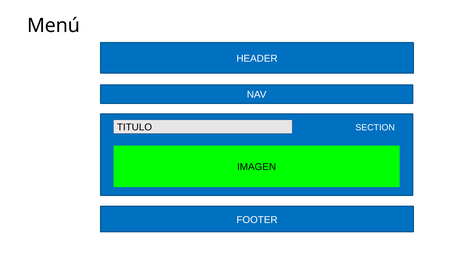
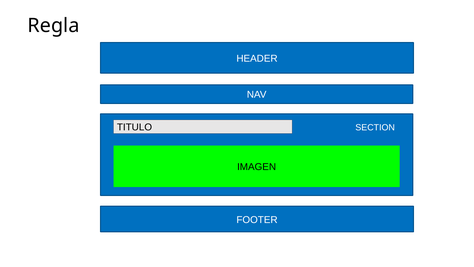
Menú: Menú -> Regla
